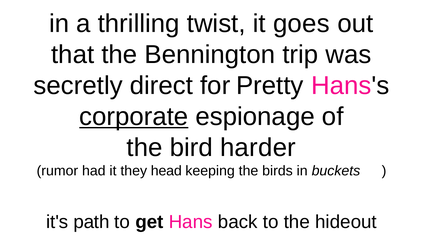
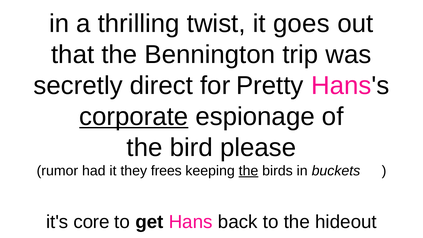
harder: harder -> please
head: head -> frees
the at (249, 171) underline: none -> present
path: path -> core
